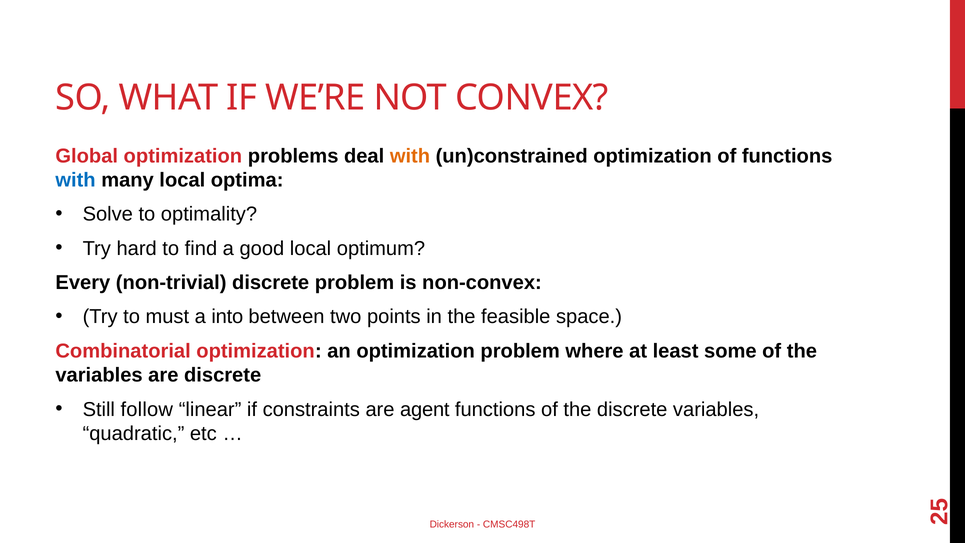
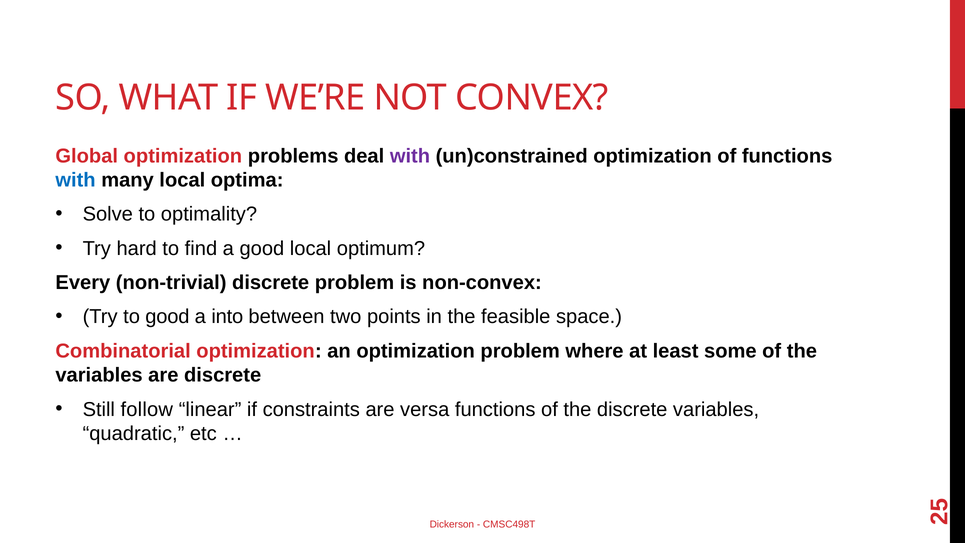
with at (410, 156) colour: orange -> purple
to must: must -> good
agent: agent -> versa
